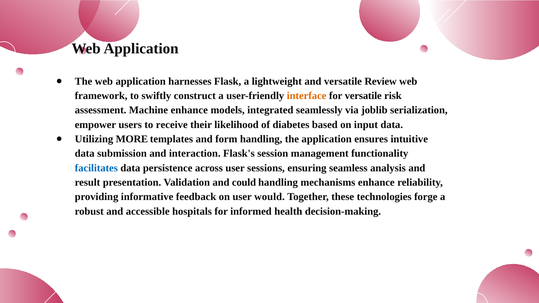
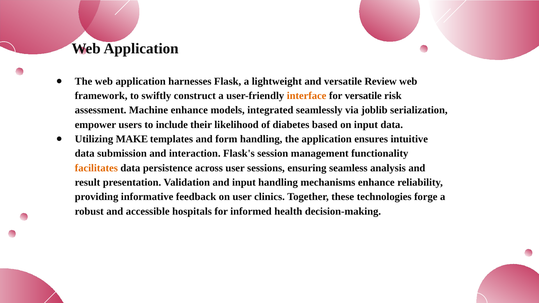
receive: receive -> include
MORE: MORE -> MAKE
facilitates colour: blue -> orange
and could: could -> input
would: would -> clinics
